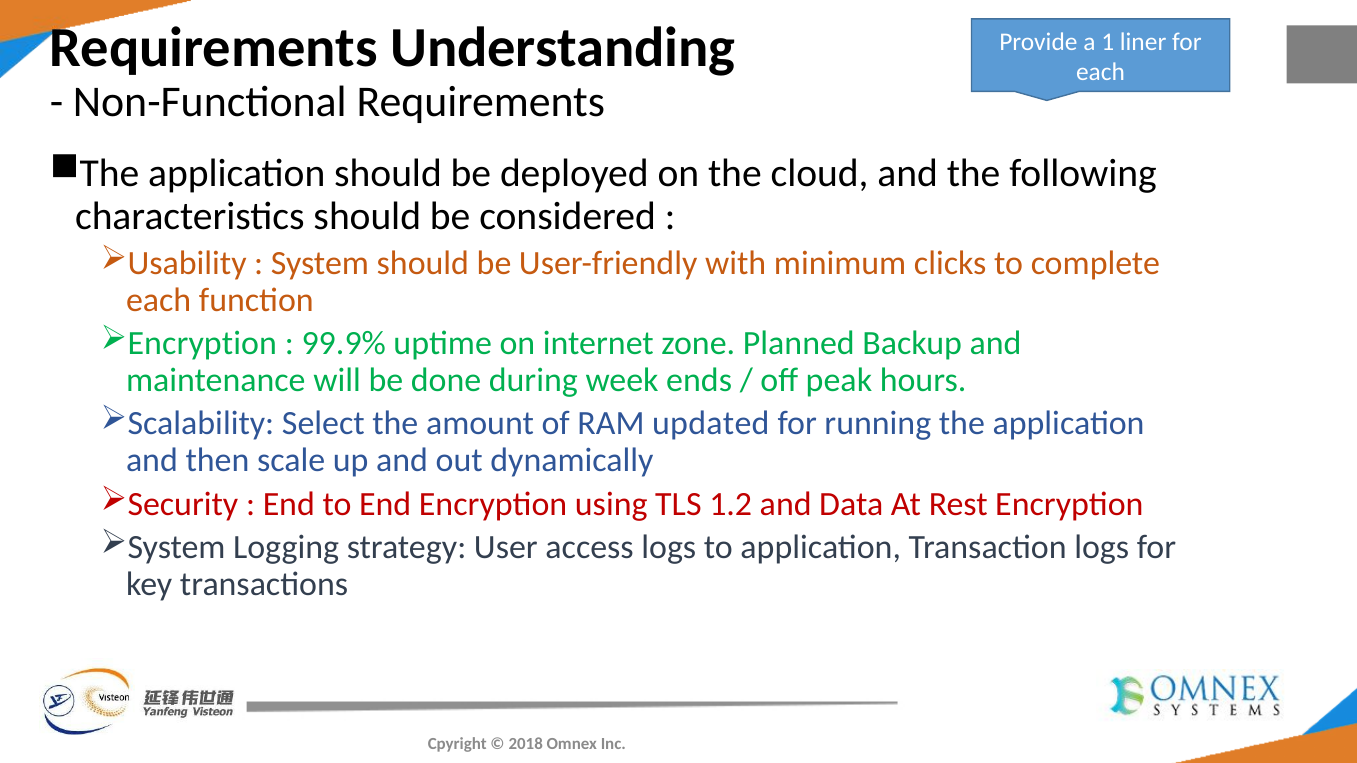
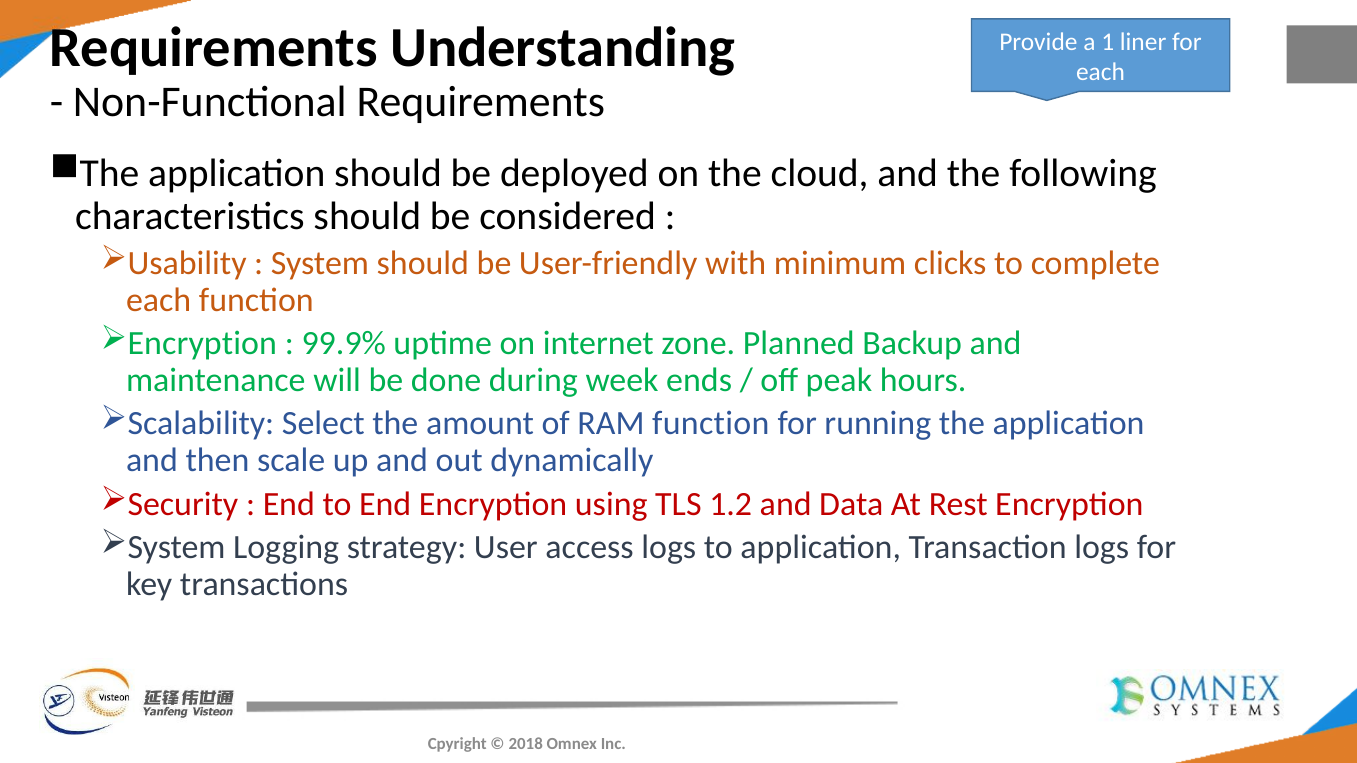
RAM updated: updated -> function
